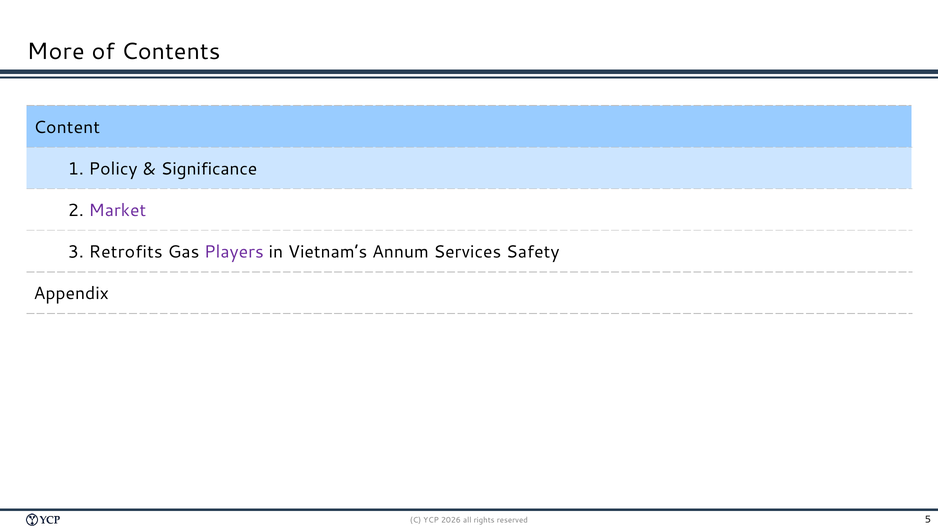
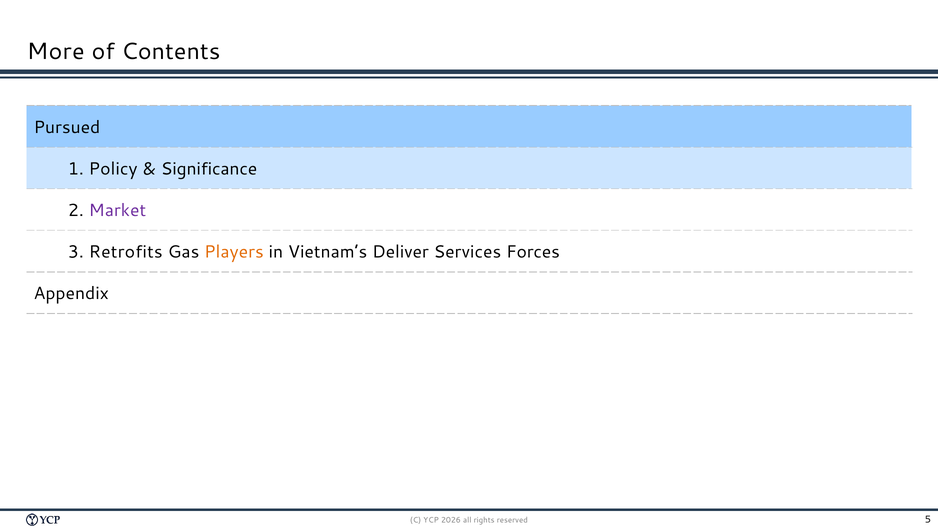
Content: Content -> Pursued
Players colour: purple -> orange
Annum: Annum -> Deliver
Safety: Safety -> Forces
